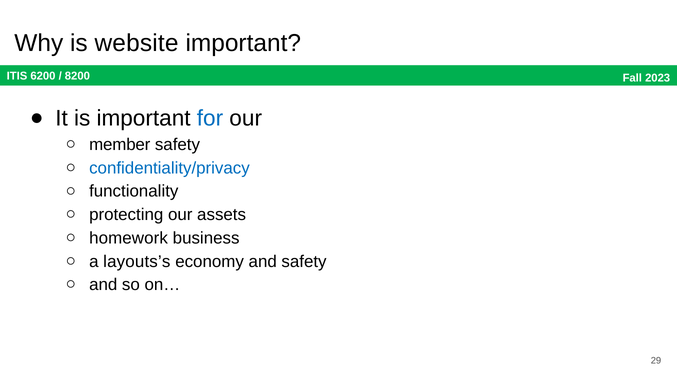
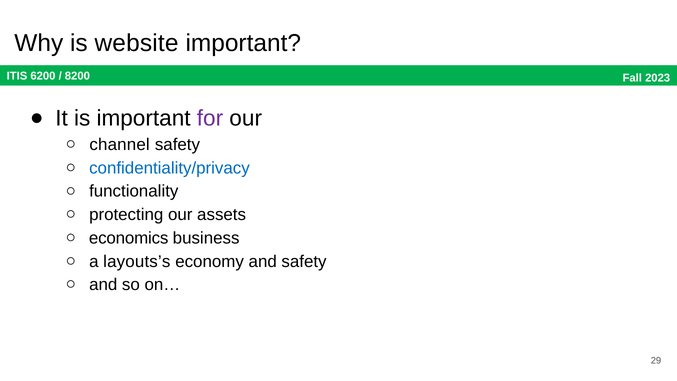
for colour: blue -> purple
member: member -> channel
homework: homework -> economics
